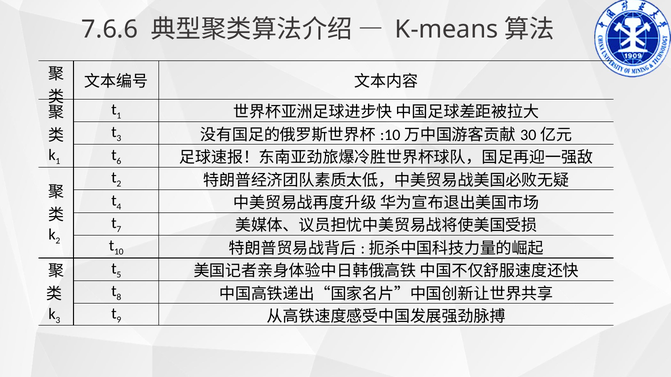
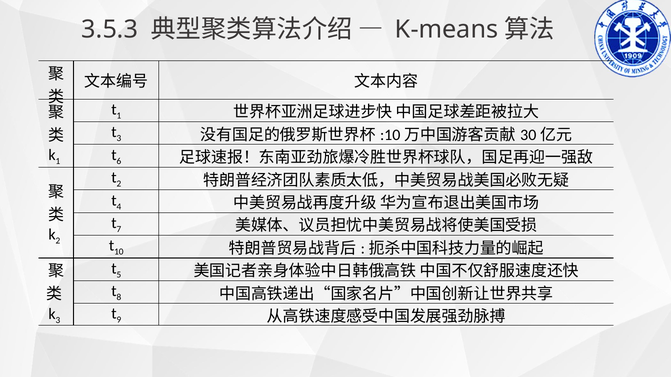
7.6.6: 7.6.6 -> 3.5.3
